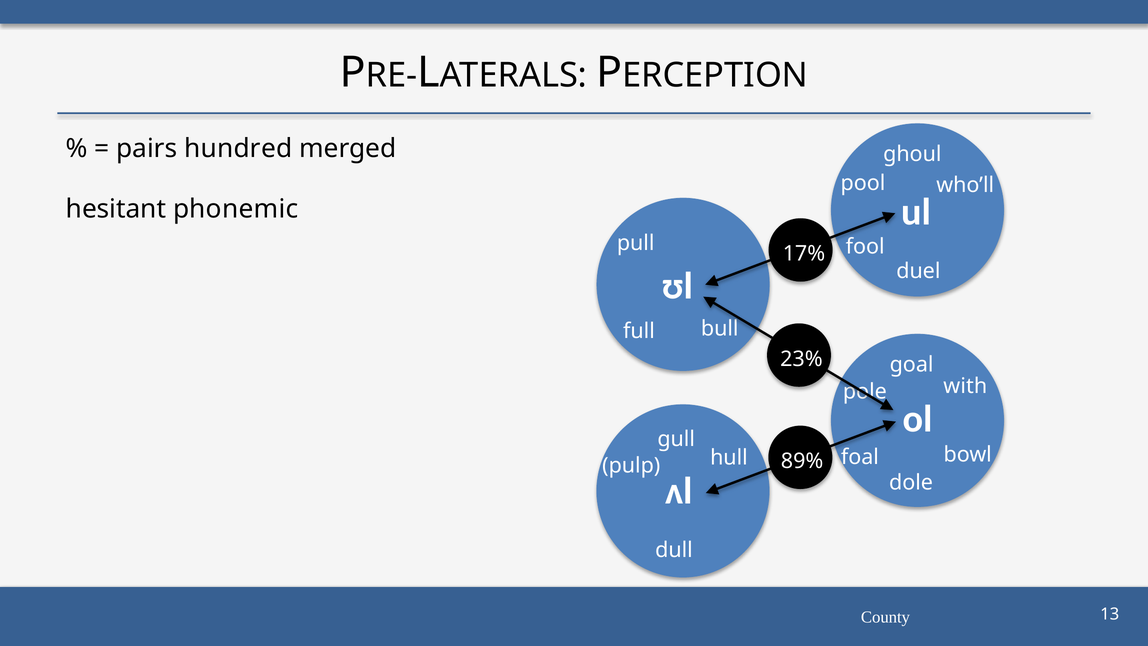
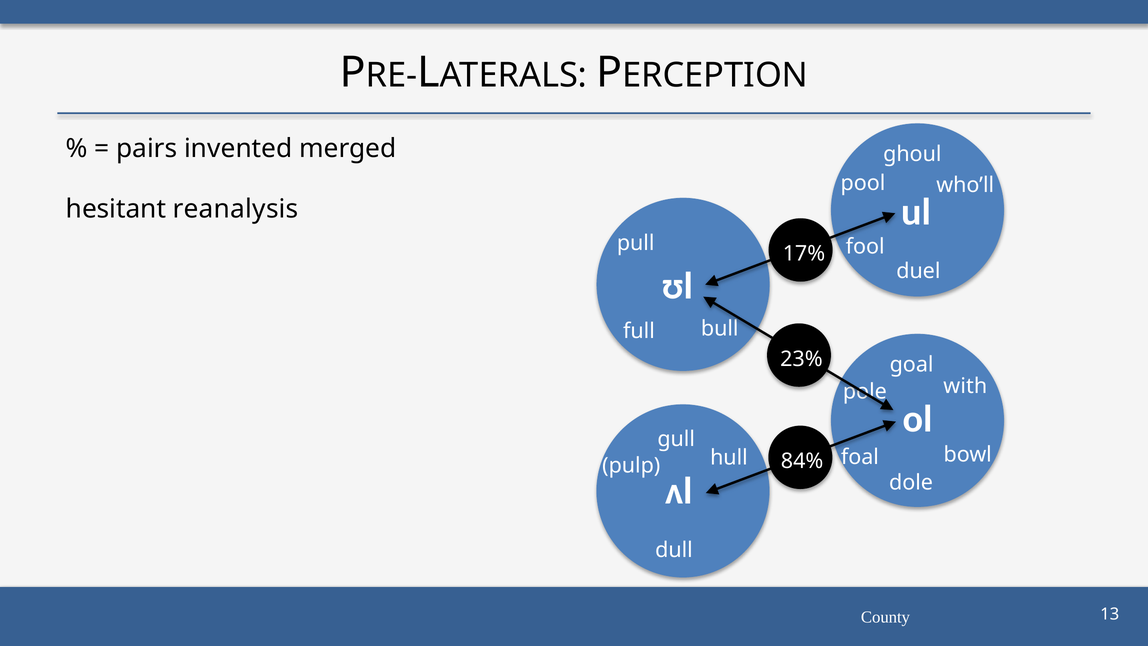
hundred: hundred -> invented
phonemic: phonemic -> reanalysis
89%: 89% -> 84%
